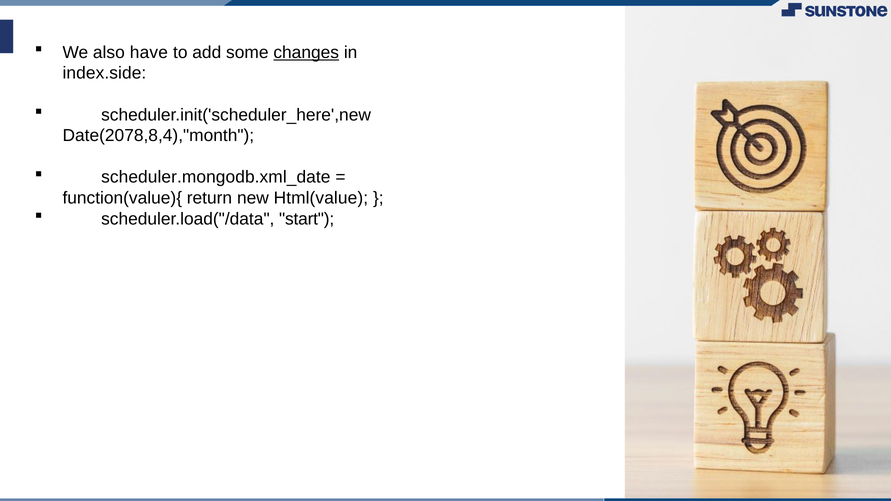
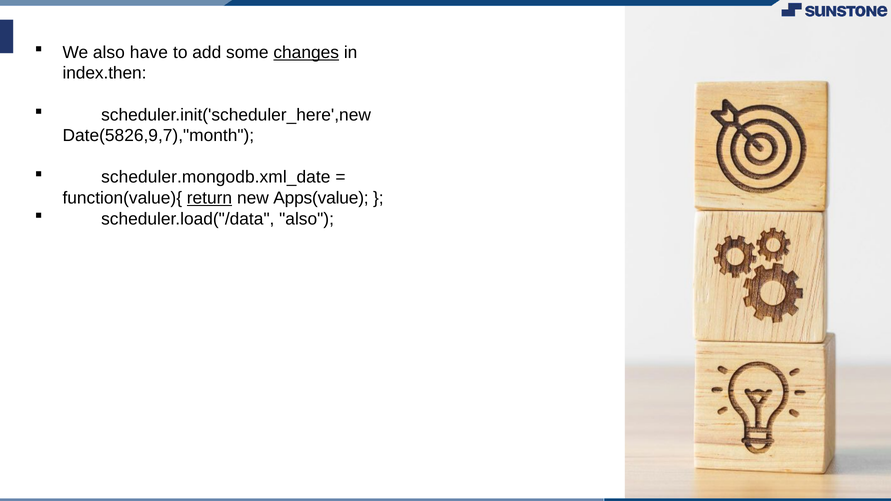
index.side: index.side -> index.then
Date(2078,8,4),"month: Date(2078,8,4),"month -> Date(5826,9,7),"month
return underline: none -> present
Html(value: Html(value -> Apps(value
scheduler.load("/data start: start -> also
